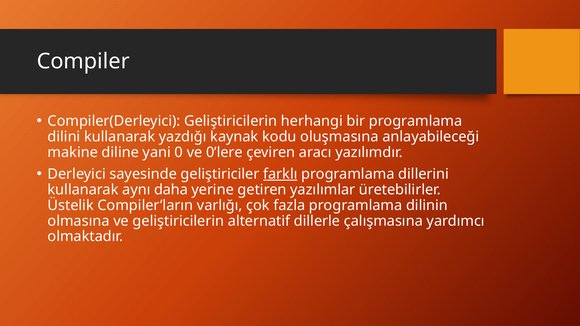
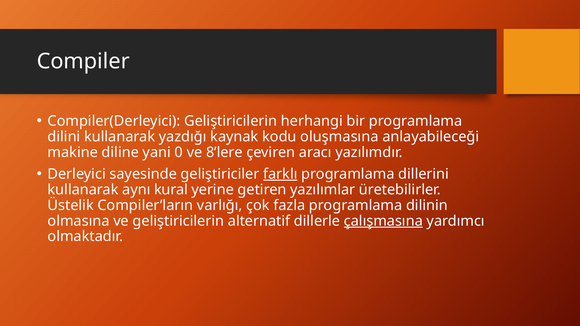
0’lere: 0’lere -> 8’lere
daha: daha -> kural
çalışmasına underline: none -> present
